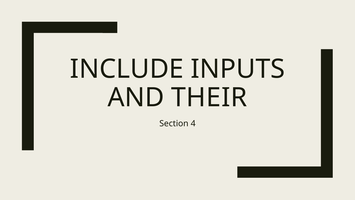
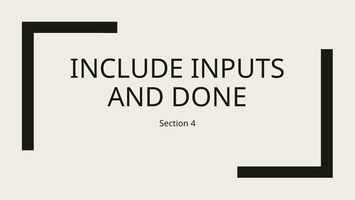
THEIR: THEIR -> DONE
